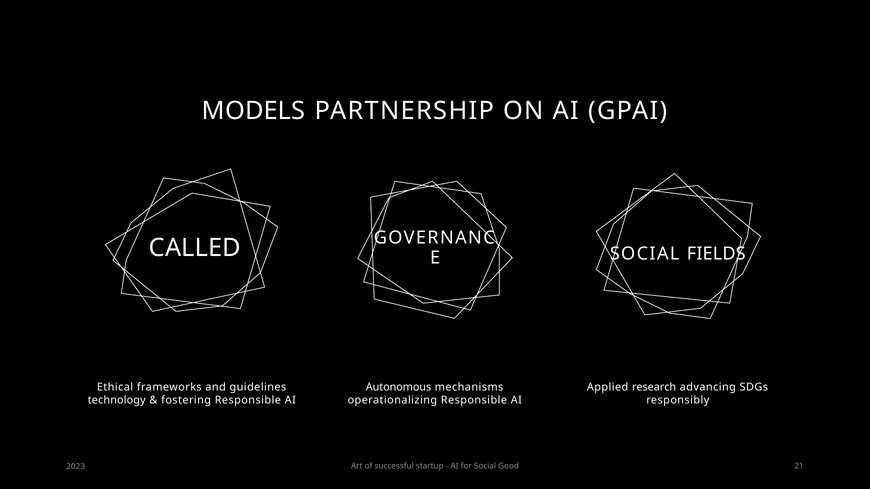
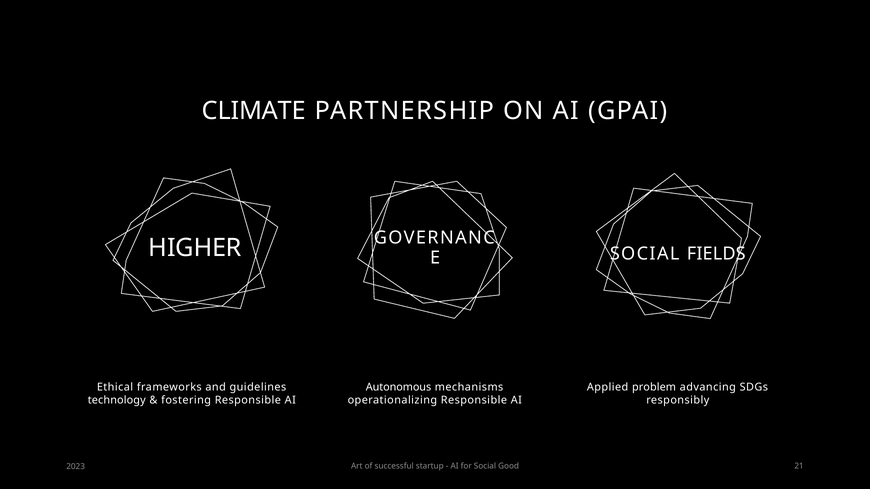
MODELS: MODELS -> CLIMATE
CALLED: CALLED -> HIGHER
research: research -> problem
